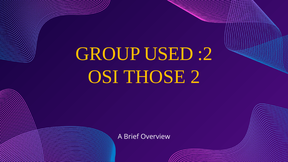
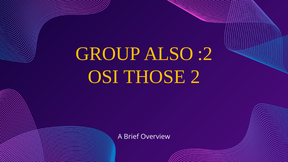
USED: USED -> ALSO
